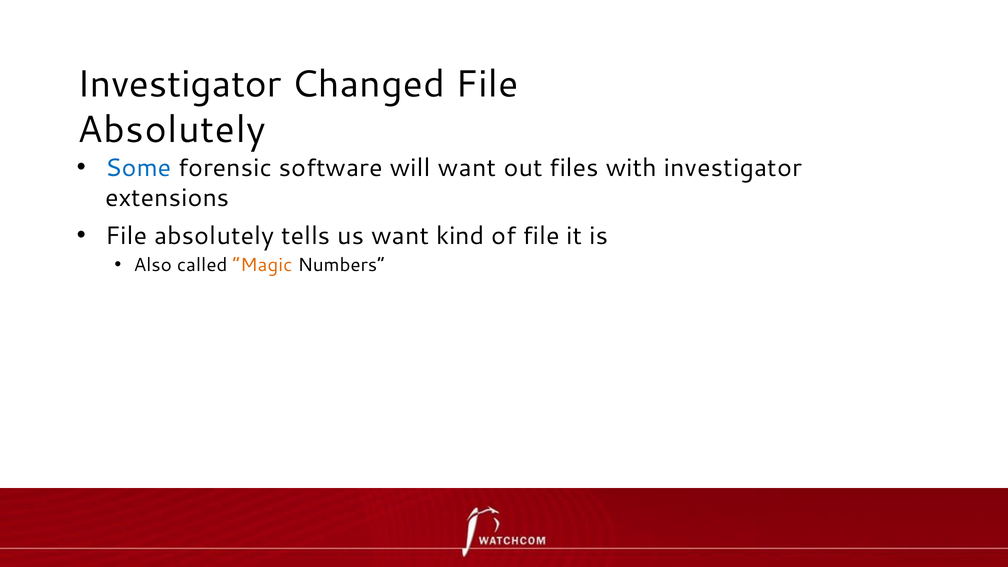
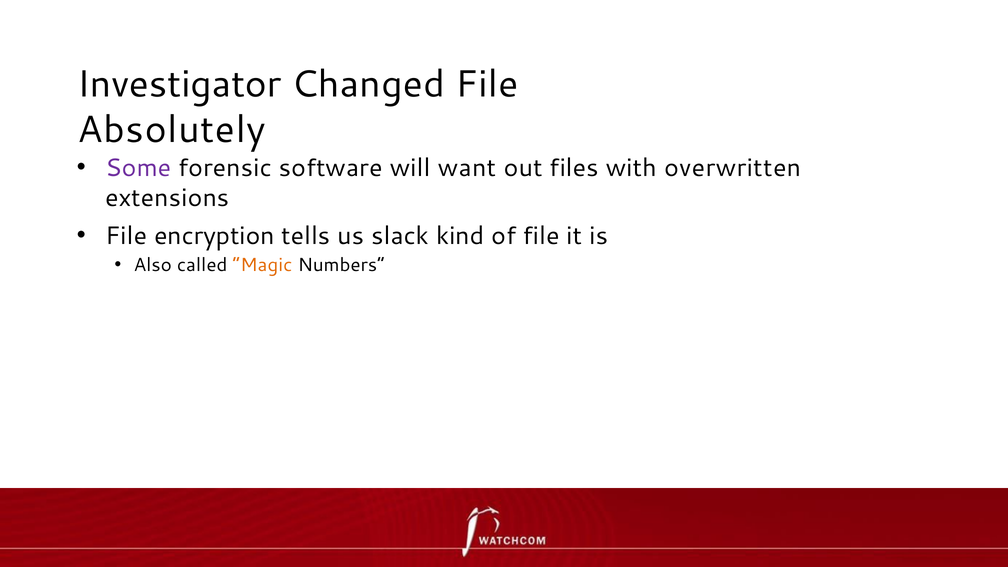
Some colour: blue -> purple
with investigator: investigator -> overwritten
absolutely at (214, 236): absolutely -> encryption
us want: want -> slack
